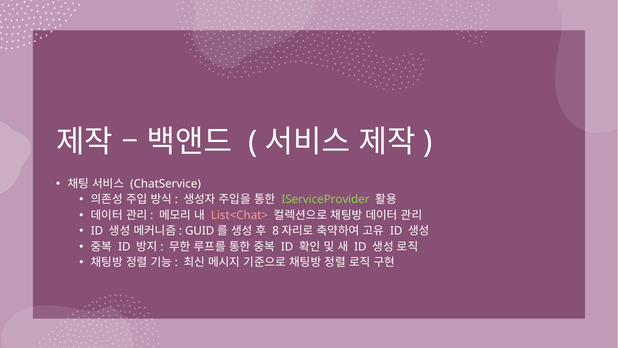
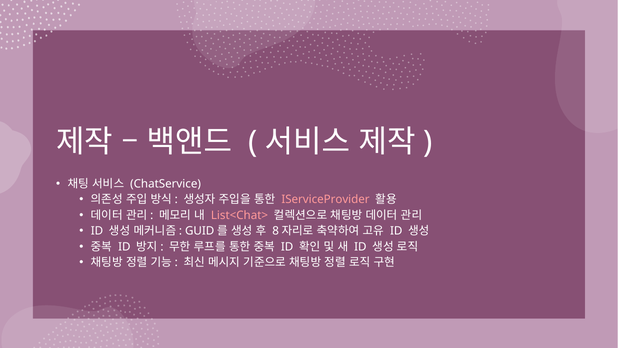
IServiceProvider colour: light green -> pink
